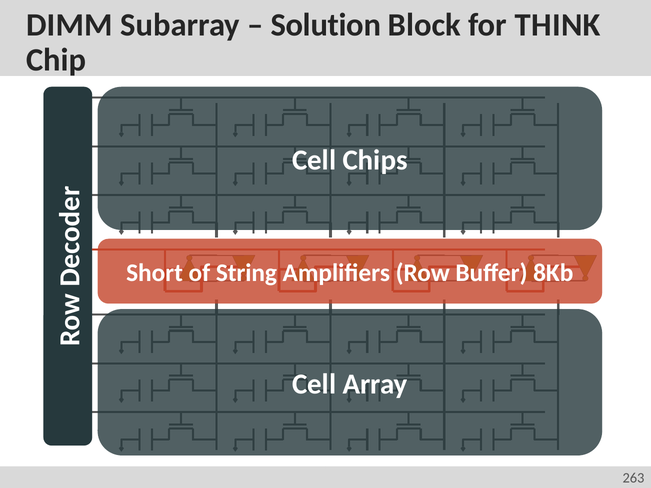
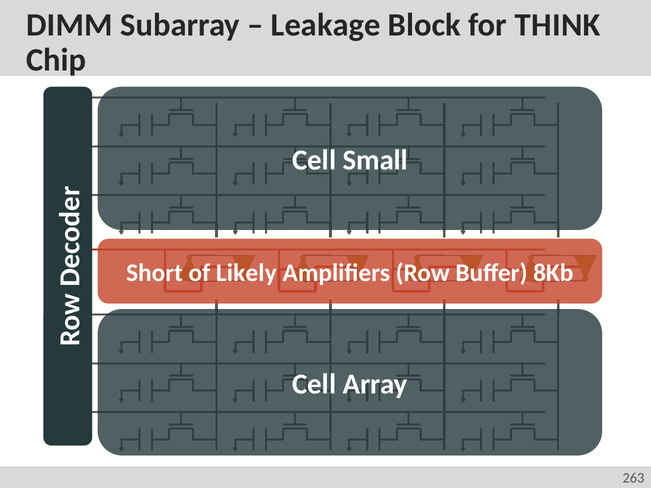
Solution: Solution -> Leakage
Chips: Chips -> Small
String: String -> Likely
